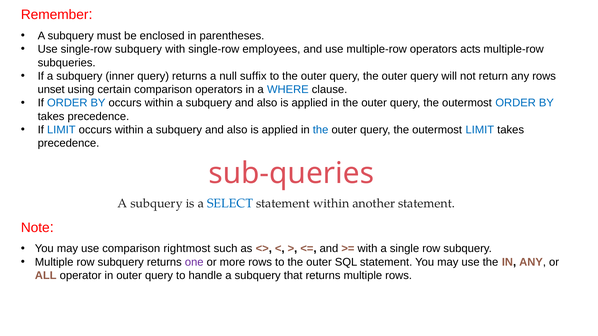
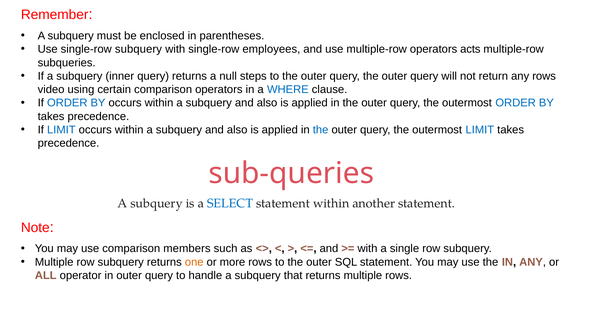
suffix: suffix -> steps
unset: unset -> video
rightmost: rightmost -> members
one colour: purple -> orange
